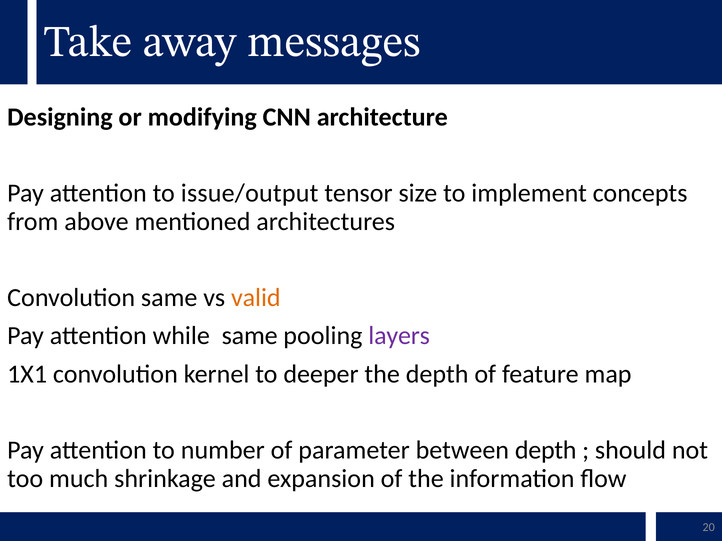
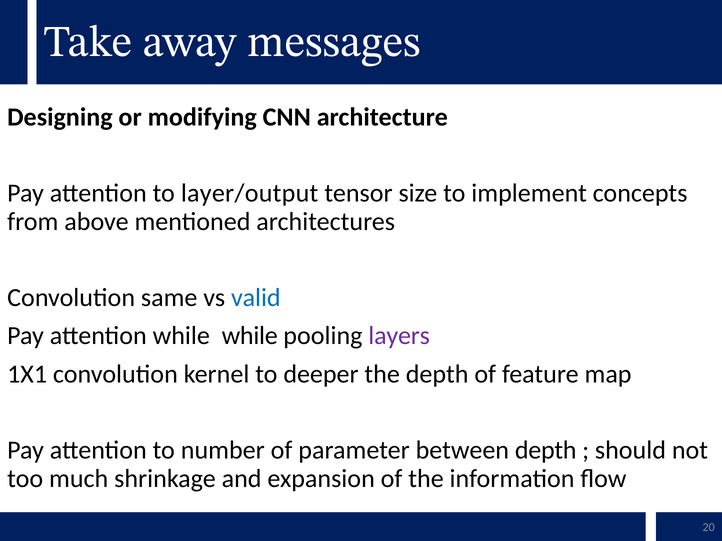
issue/output: issue/output -> layer/output
valid colour: orange -> blue
while same: same -> while
